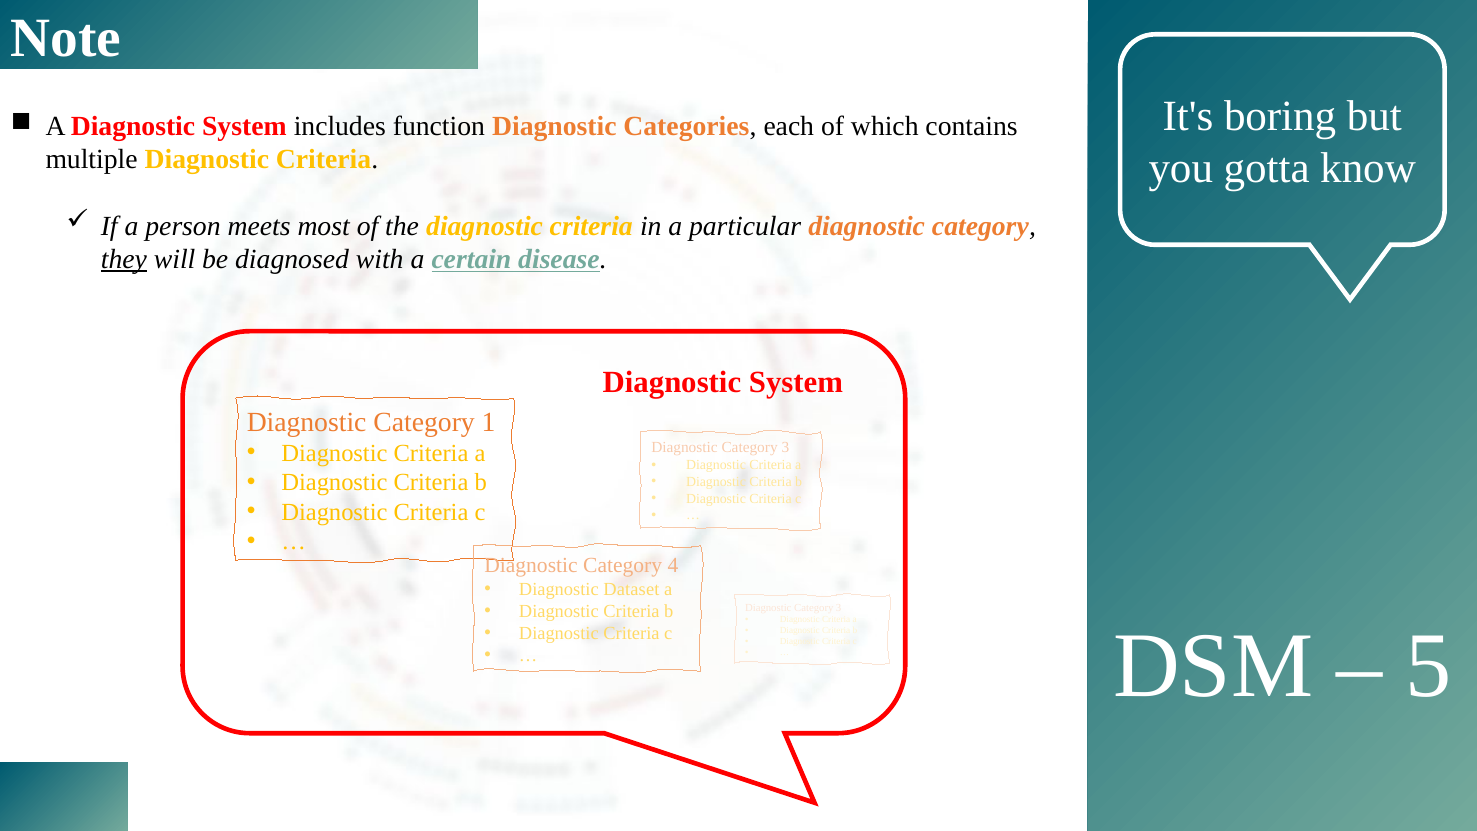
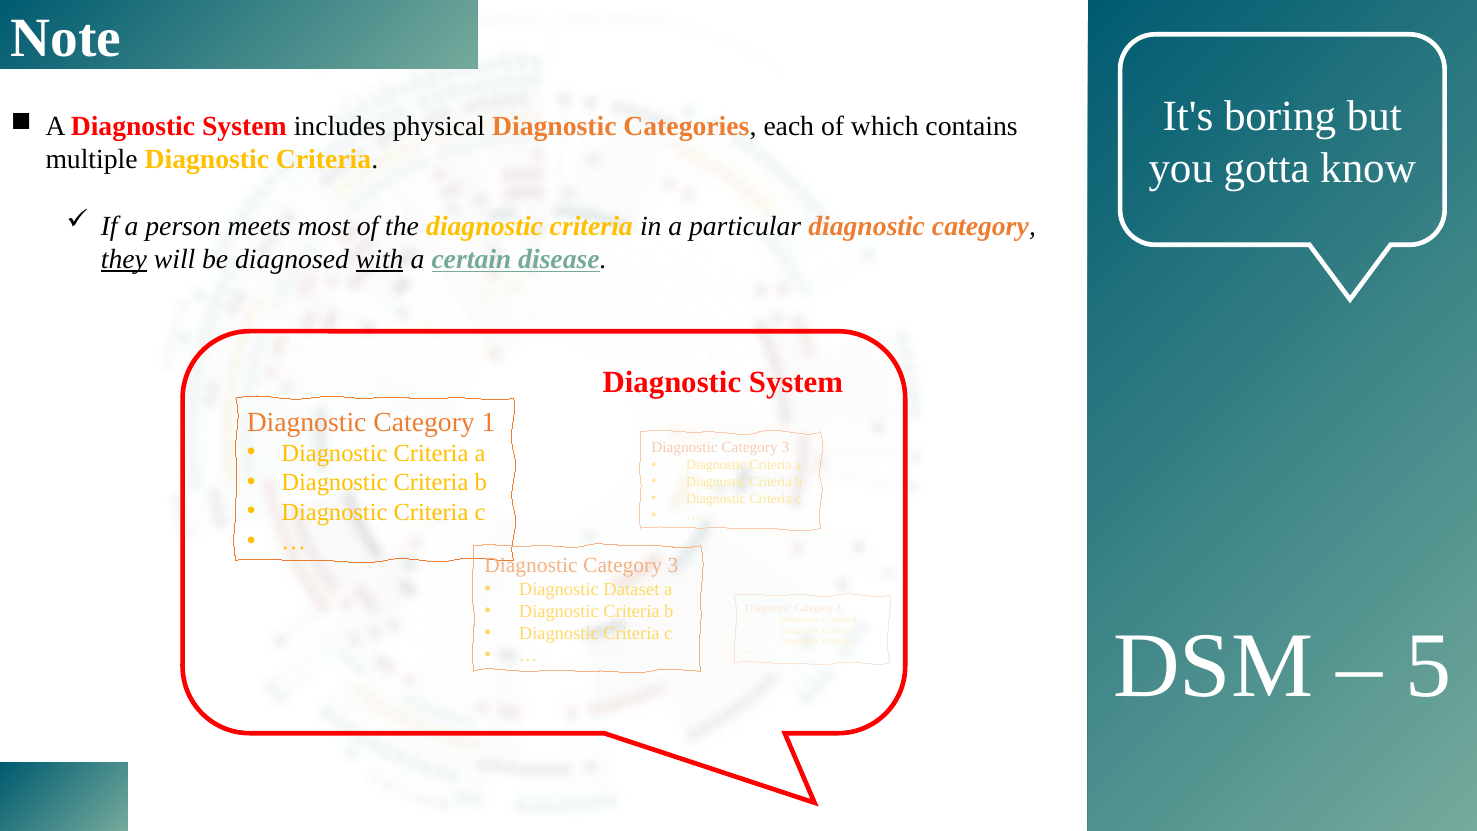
function: function -> physical
with underline: none -> present
4 at (673, 565): 4 -> 3
